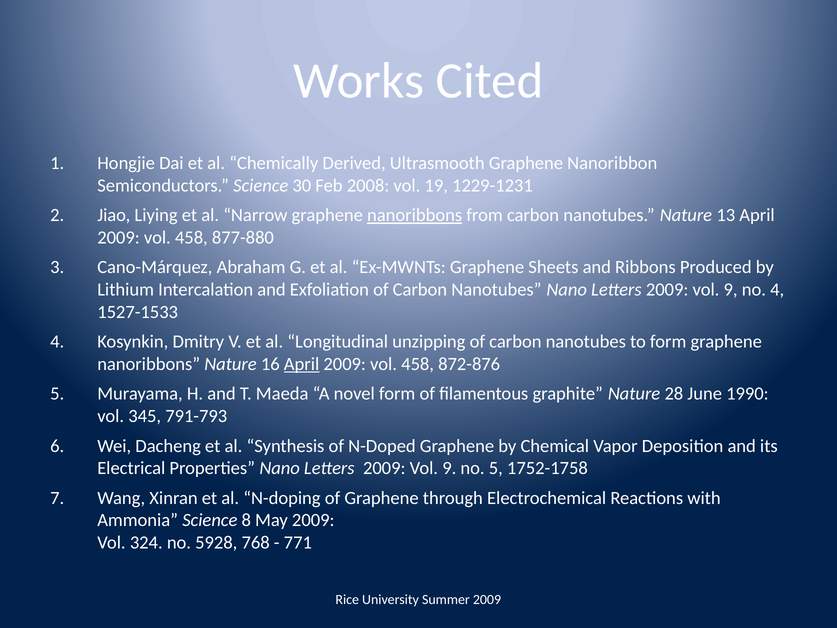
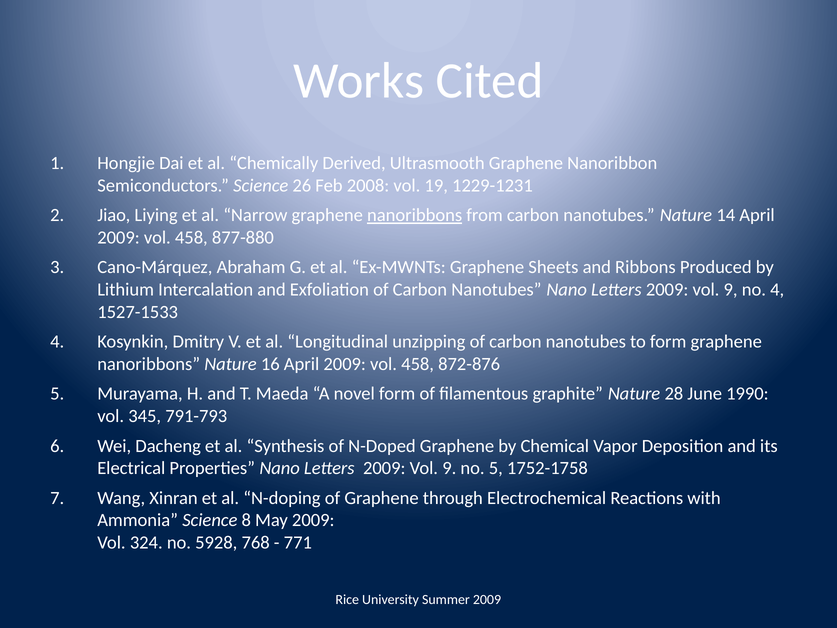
30: 30 -> 26
13: 13 -> 14
April at (302, 364) underline: present -> none
